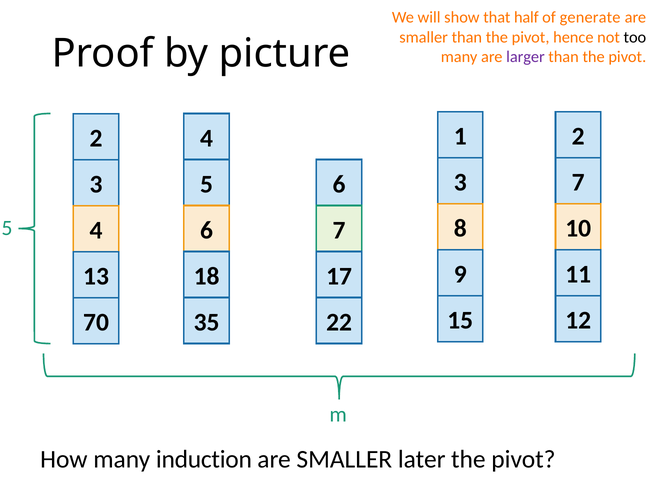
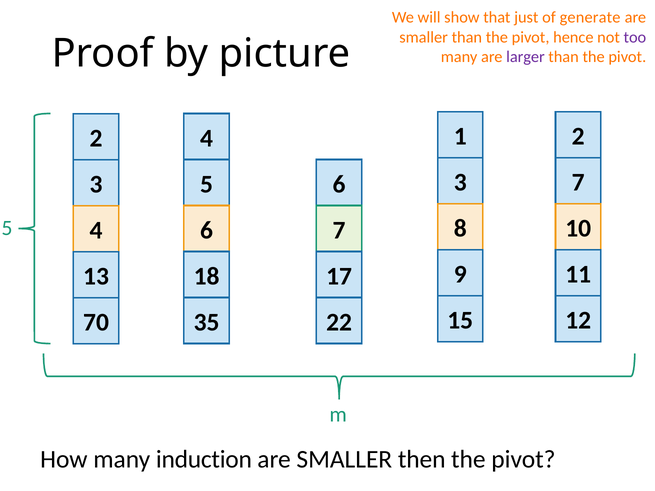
half: half -> just
too colour: black -> purple
later: later -> then
